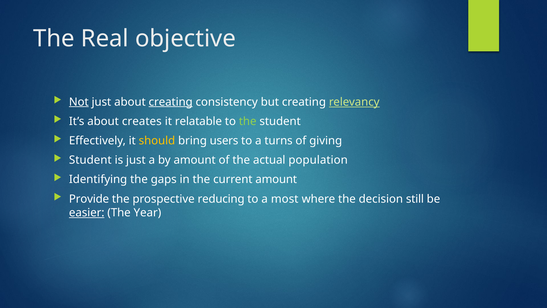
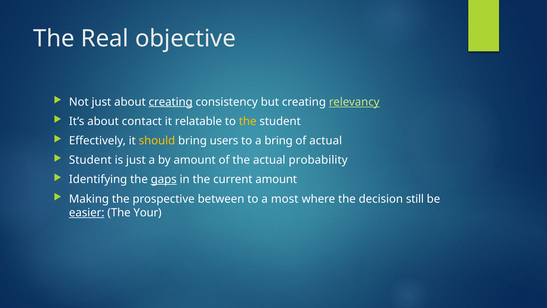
Not underline: present -> none
creates: creates -> contact
the at (248, 121) colour: light green -> yellow
a turns: turns -> bring
of giving: giving -> actual
population: population -> probability
gaps underline: none -> present
Provide: Provide -> Making
reducing: reducing -> between
Year: Year -> Your
